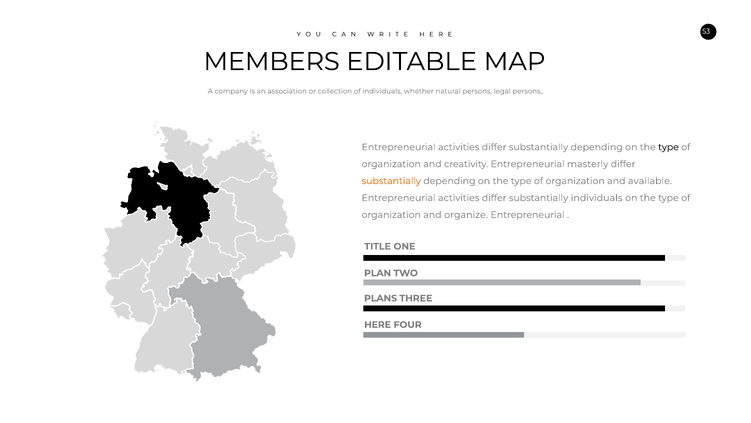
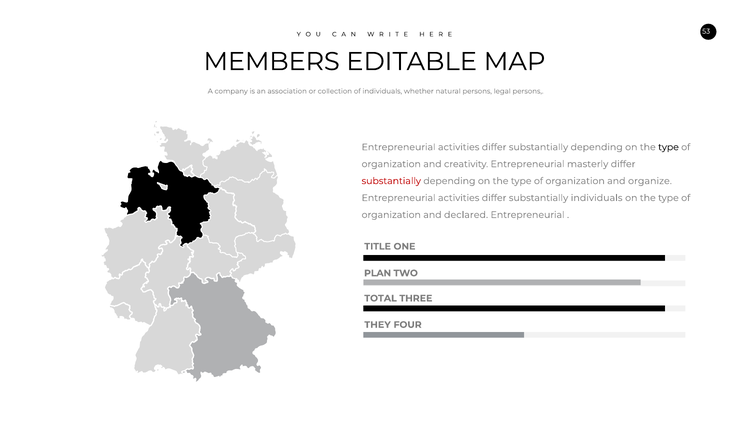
substantially at (391, 181) colour: orange -> red
available: available -> organize
organize: organize -> declared
PLANS: PLANS -> TOTAL
HERE: HERE -> THEY
